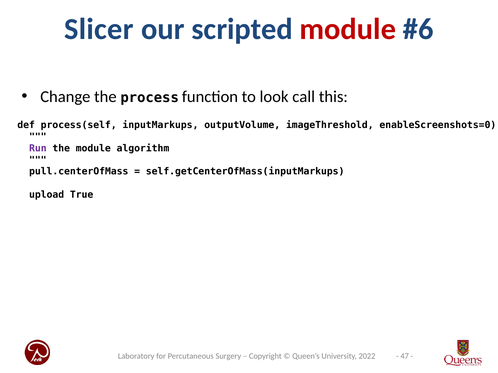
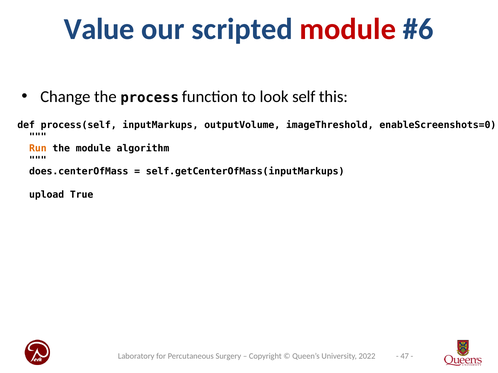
Slicer: Slicer -> Value
call: call -> self
Run colour: purple -> orange
pull.centerOfMass: pull.centerOfMass -> does.centerOfMass
